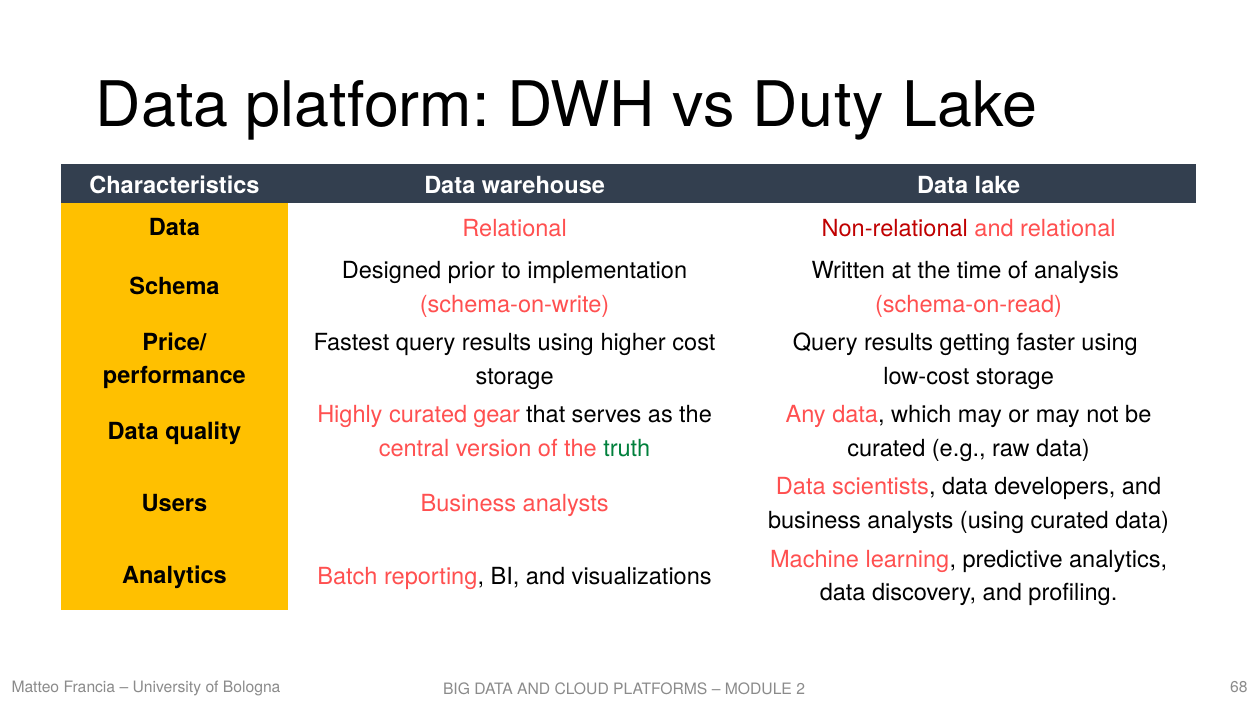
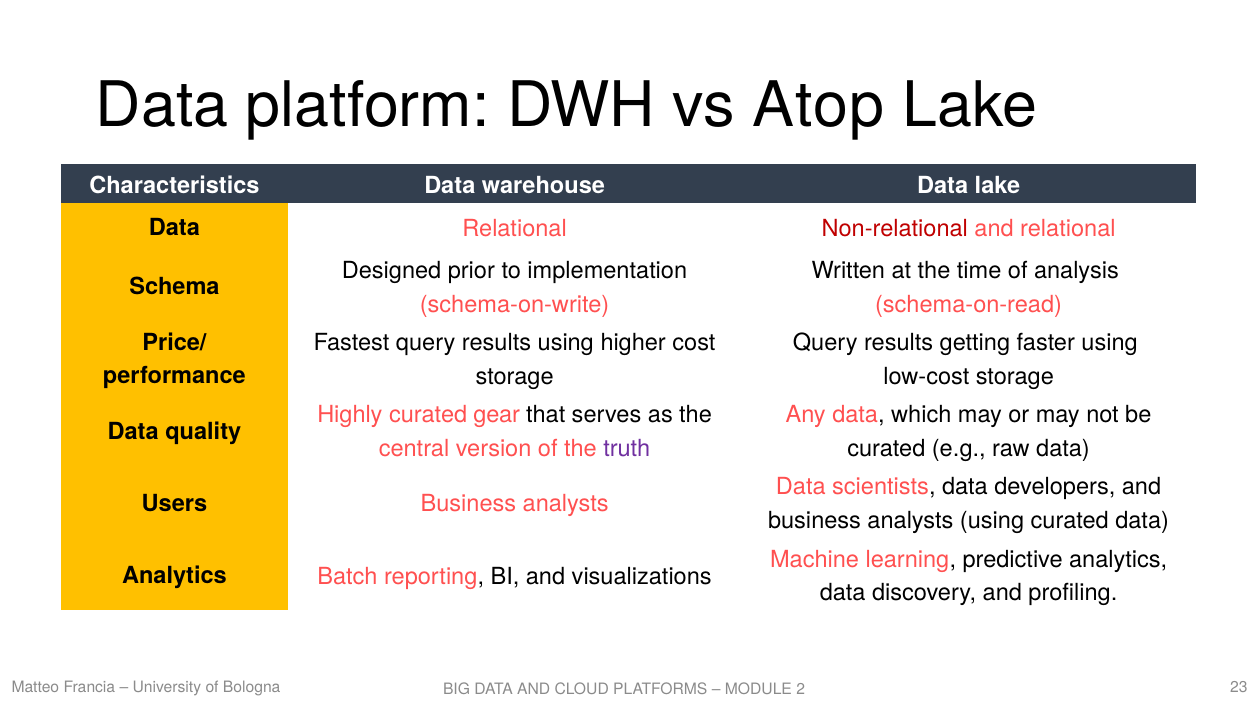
Duty: Duty -> Atop
truth colour: green -> purple
68: 68 -> 23
